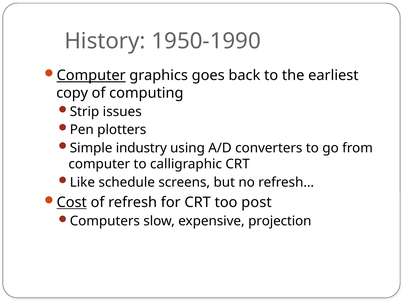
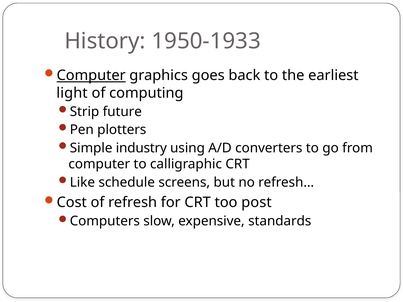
1950-1990: 1950-1990 -> 1950-1933
copy: copy -> light
issues: issues -> future
Cost underline: present -> none
projection: projection -> standards
